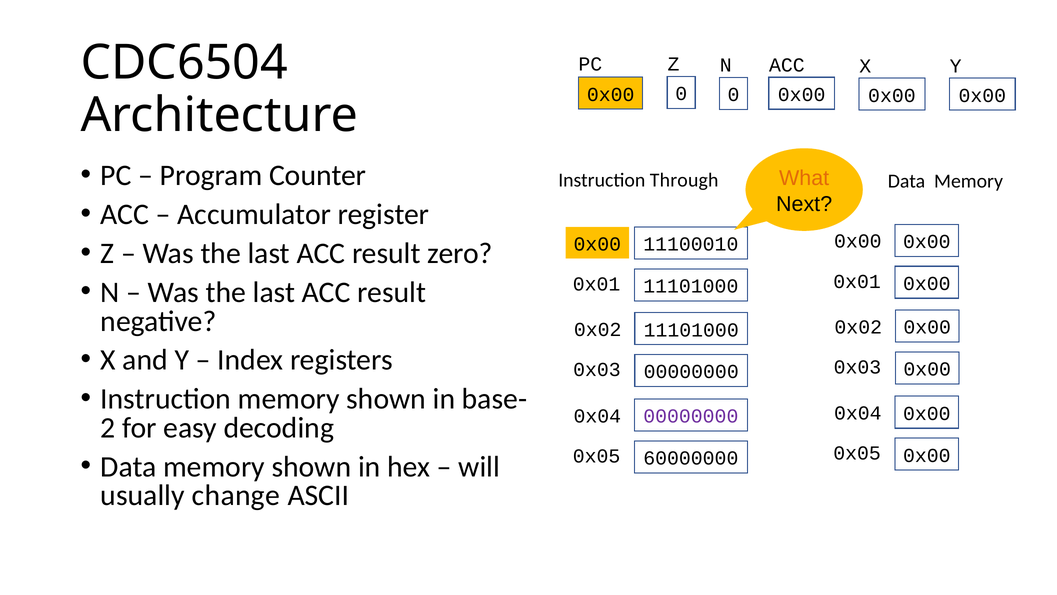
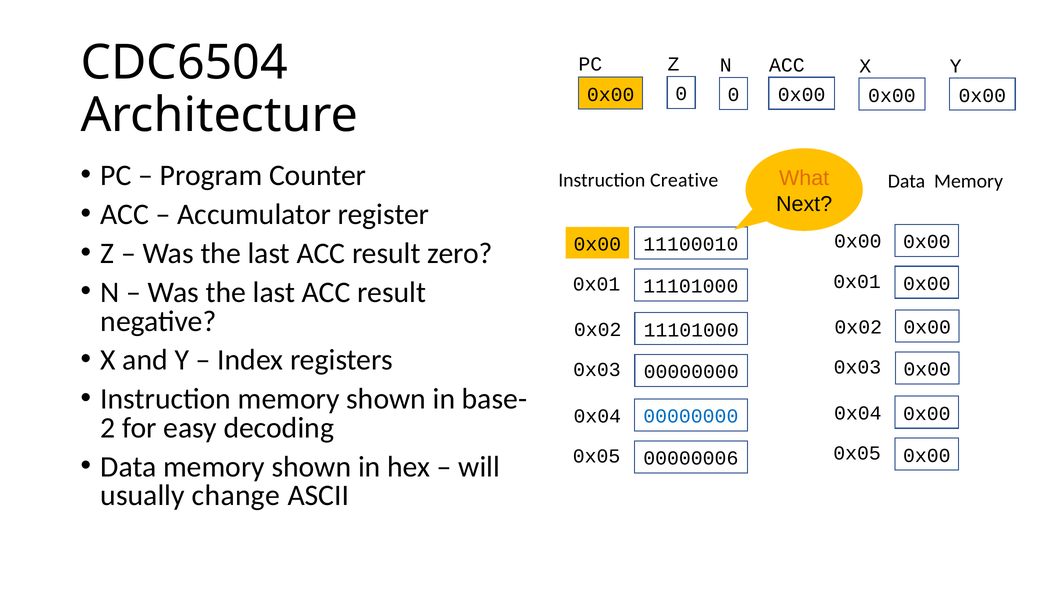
Through: Through -> Creative
00000000 at (691, 416) colour: purple -> blue
60000000: 60000000 -> 00000006
